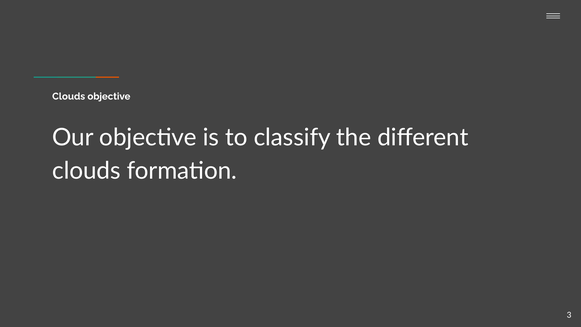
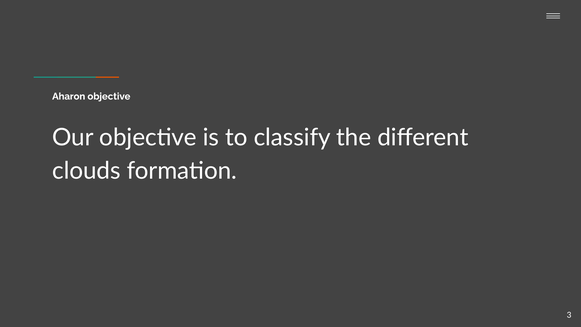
Clouds at (69, 96): Clouds -> Aharon
